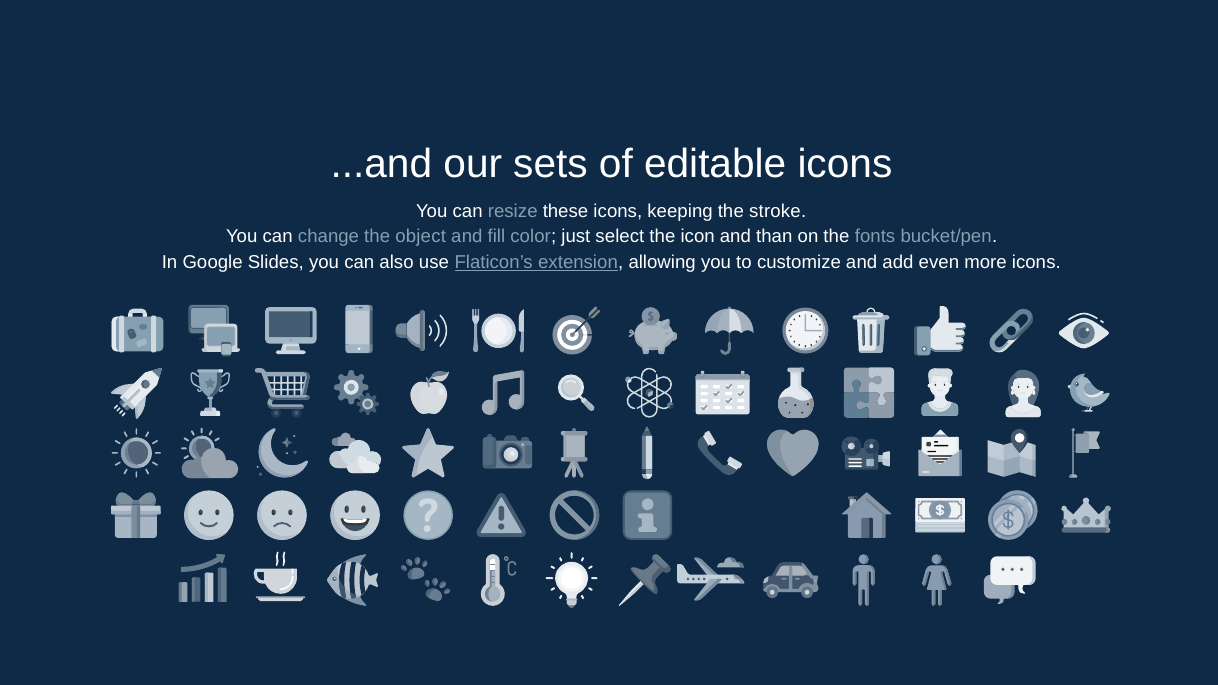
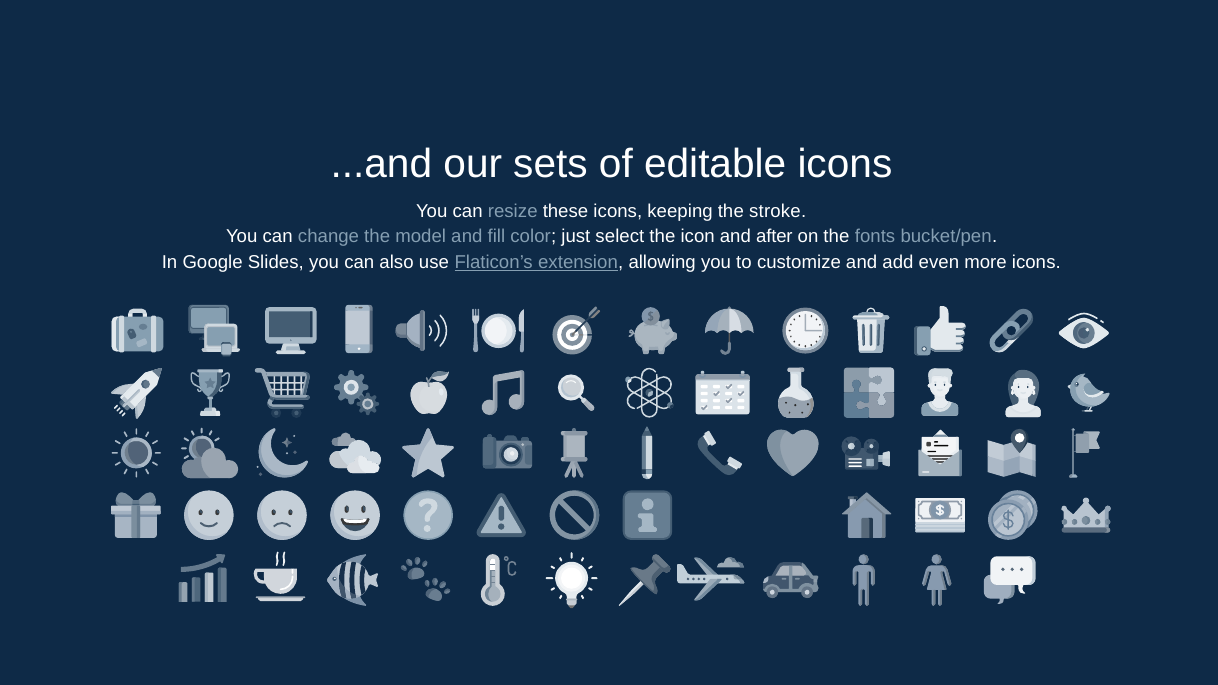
object: object -> model
than: than -> after
